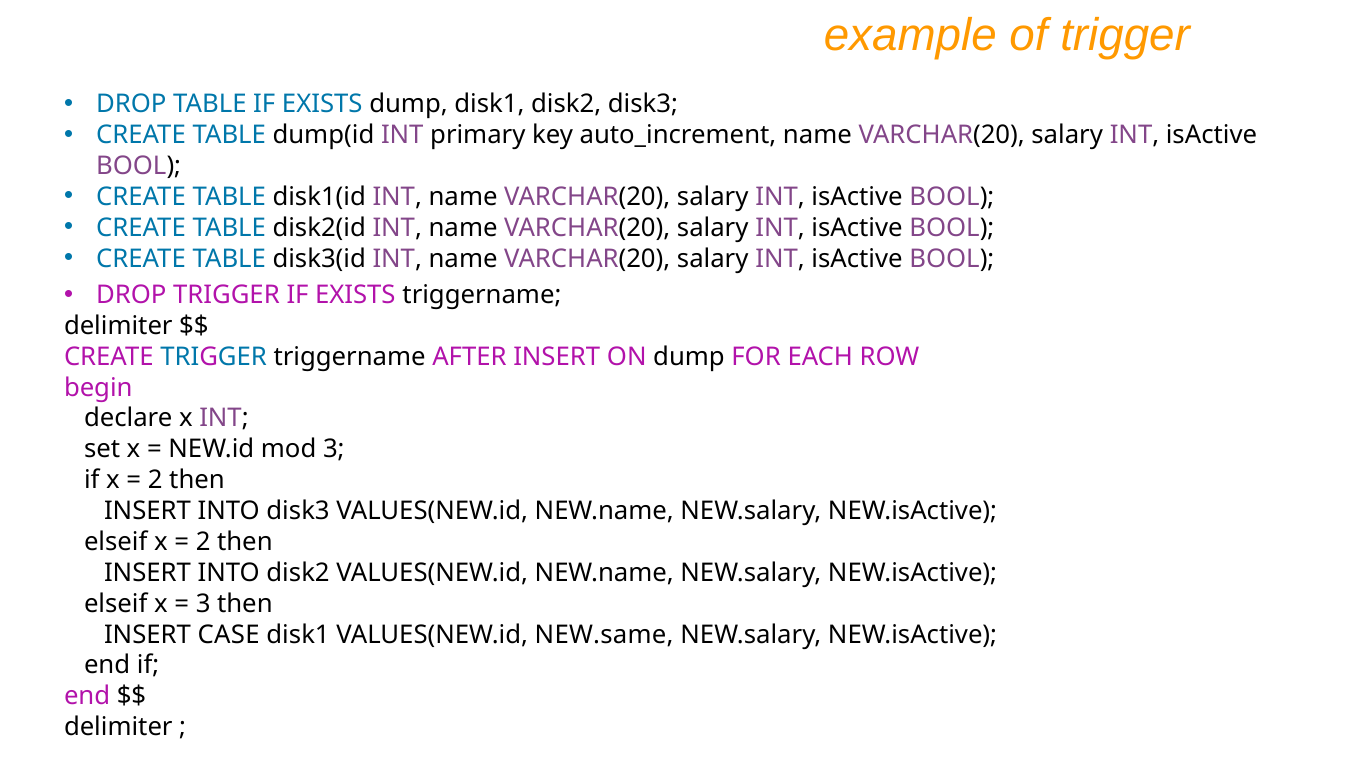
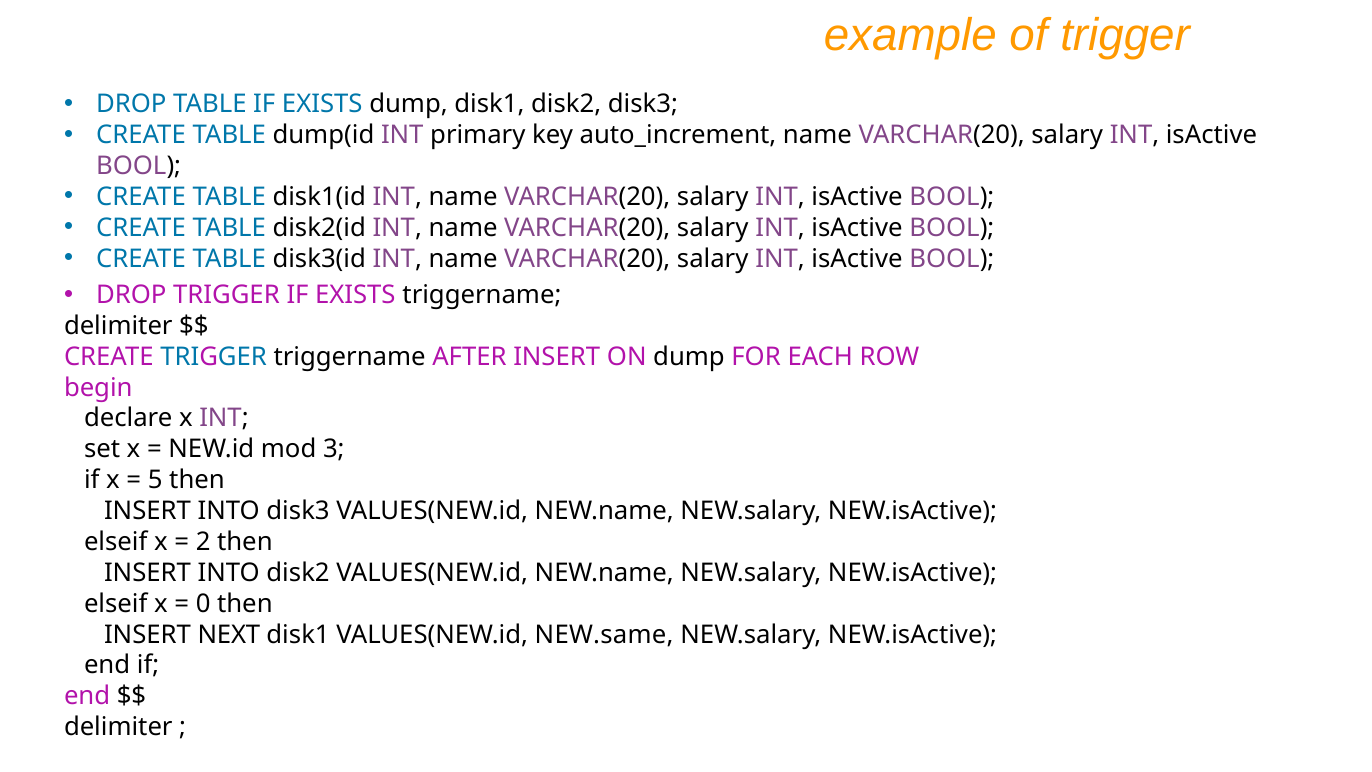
2 at (155, 480): 2 -> 5
3 at (203, 604): 3 -> 0
CASE: CASE -> NEXT
